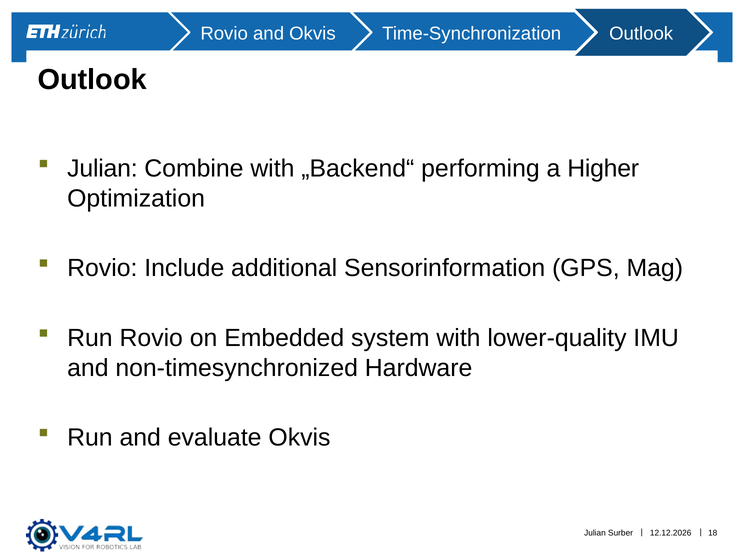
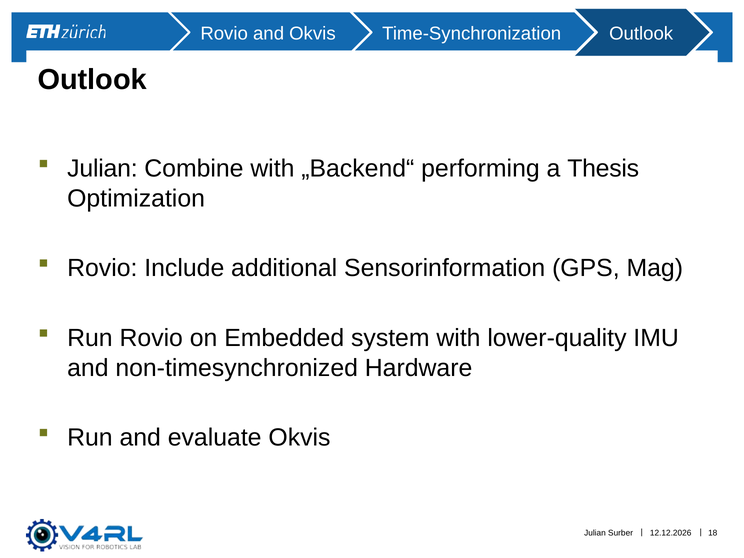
Higher: Higher -> Thesis
